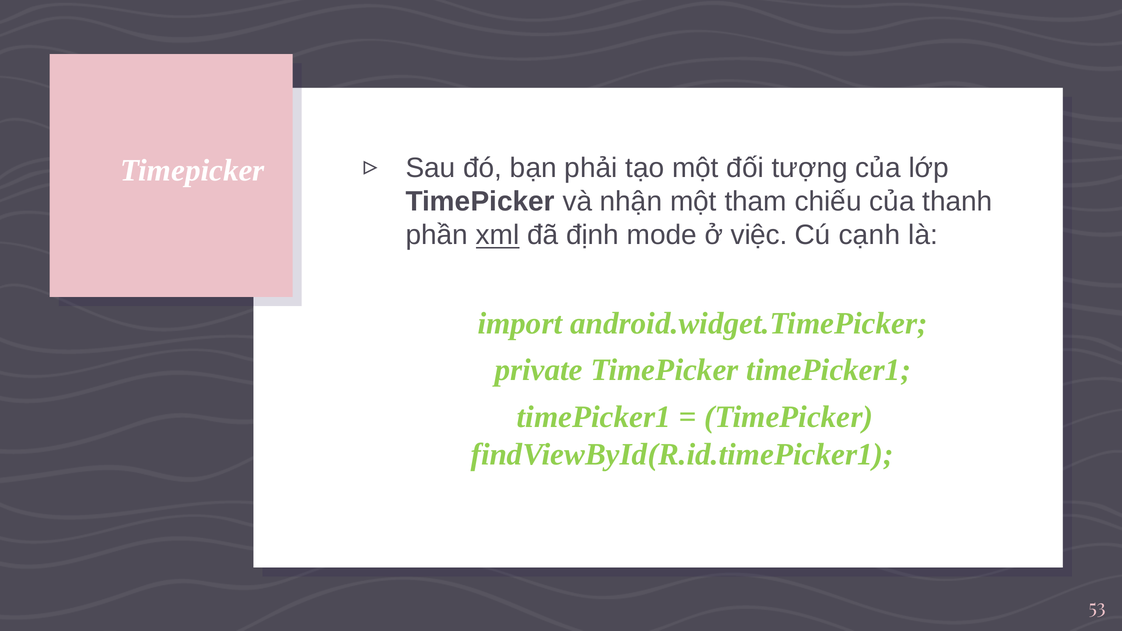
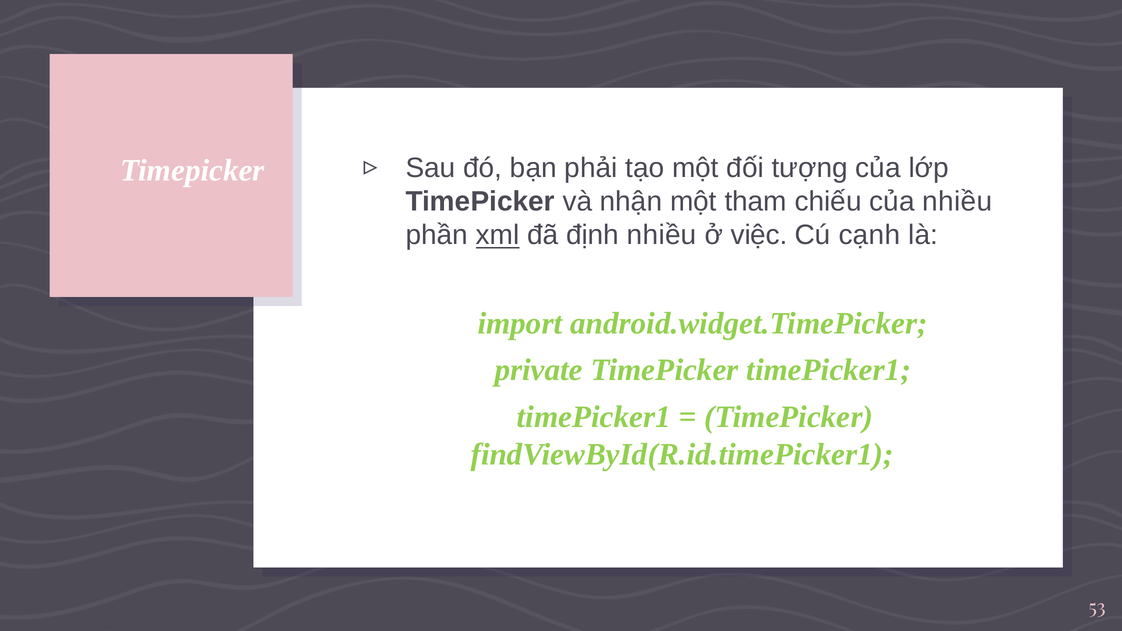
của thanh: thanh -> nhiều
định mode: mode -> nhiều
